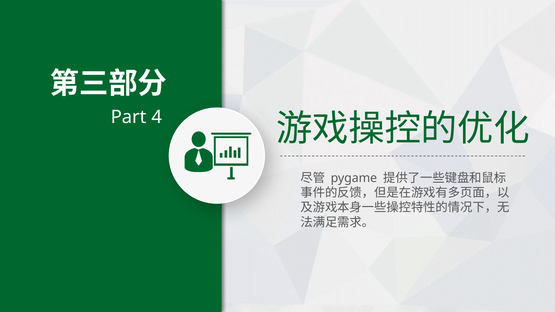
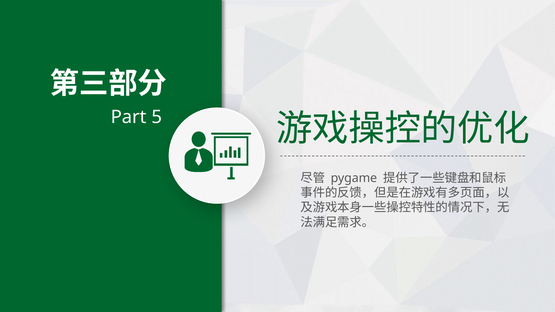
4: 4 -> 5
